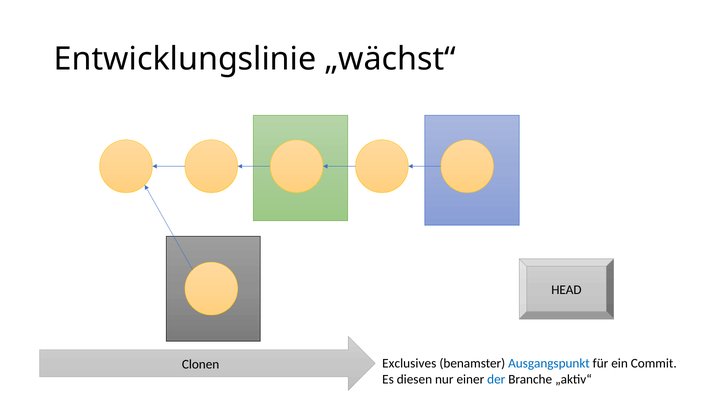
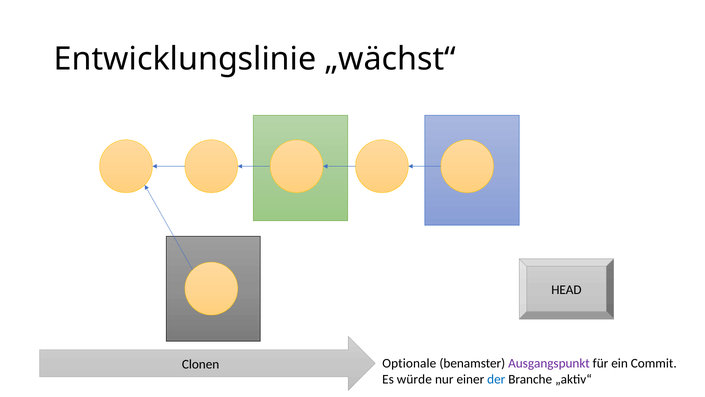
Exclusives: Exclusives -> Optionale
Ausgangspunkt colour: blue -> purple
diesen: diesen -> würde
